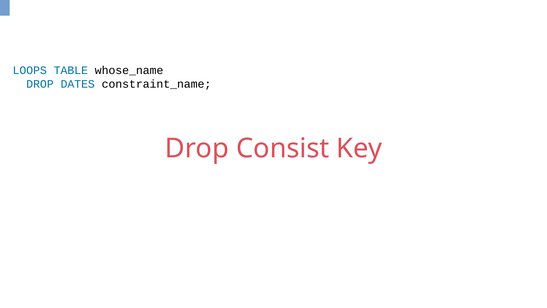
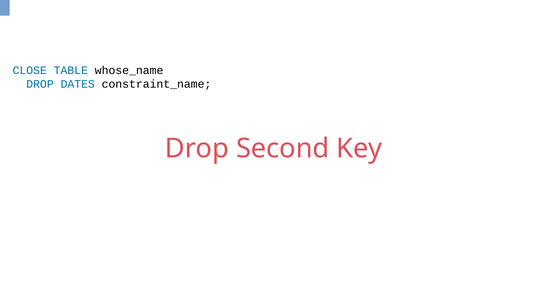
LOOPS: LOOPS -> CLOSE
Consist: Consist -> Second
